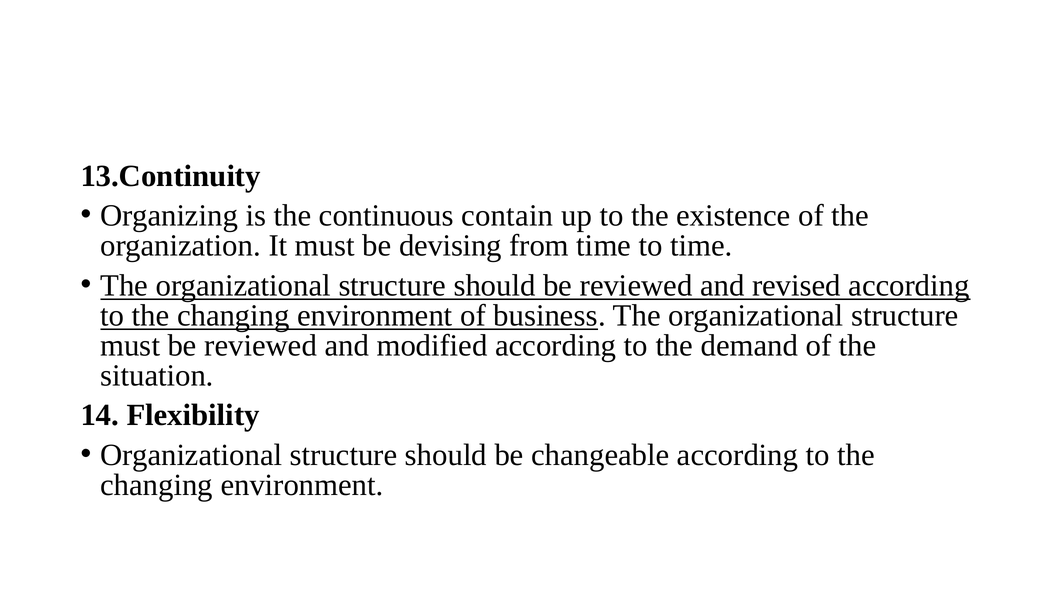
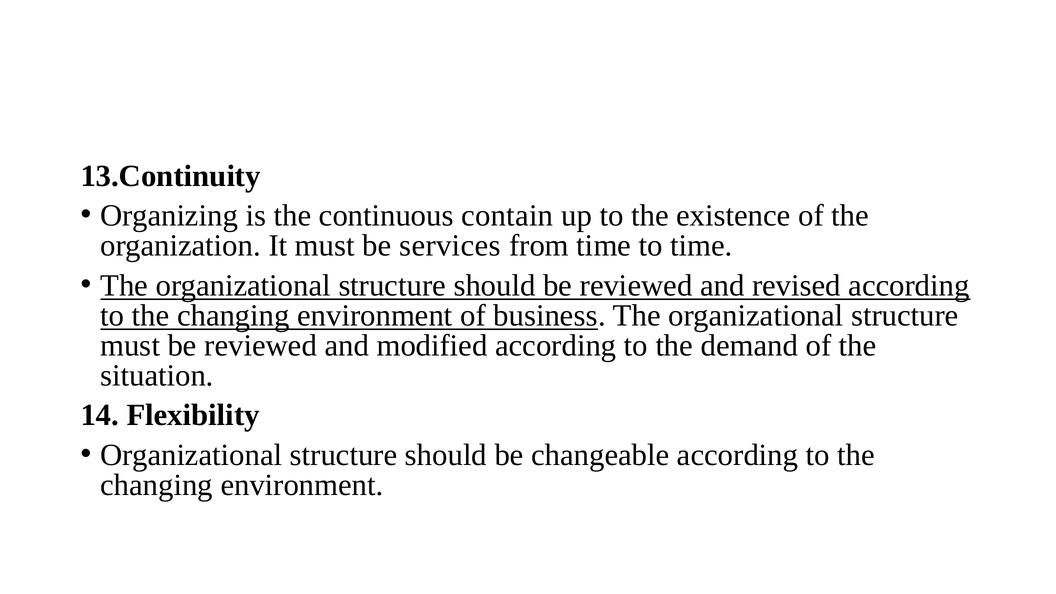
devising: devising -> services
